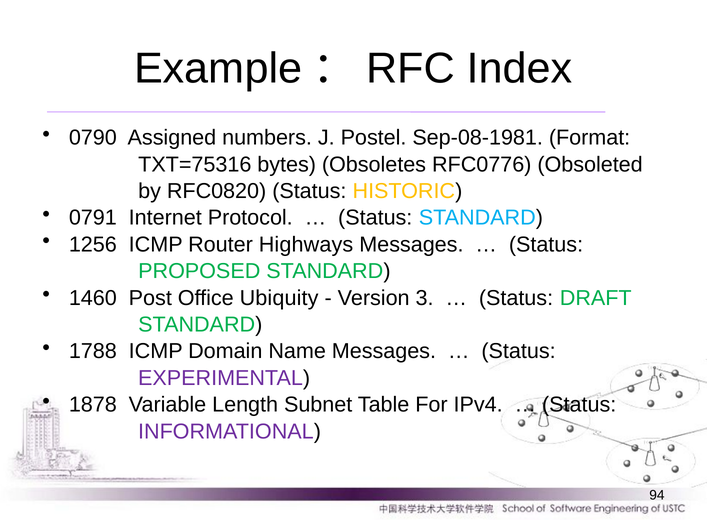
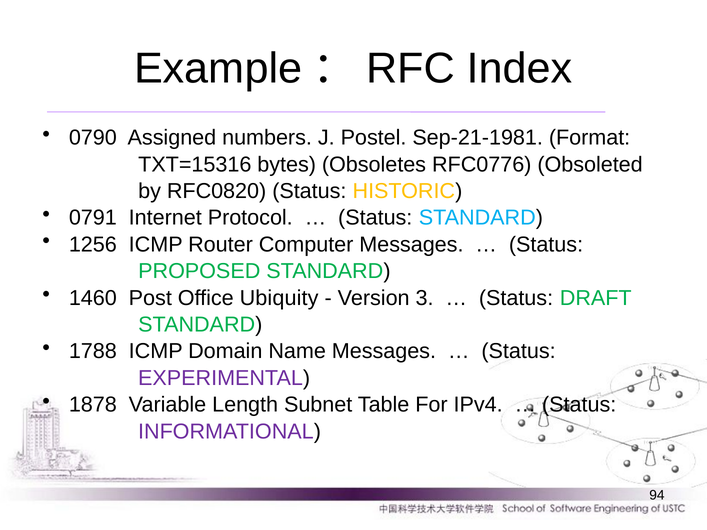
Sep-08-1981: Sep-08-1981 -> Sep-21-1981
TXT=75316: TXT=75316 -> TXT=15316
Highways: Highways -> Computer
